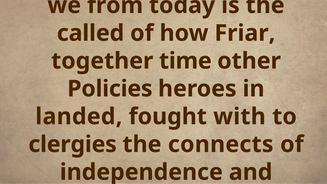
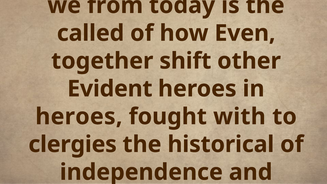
Friar: Friar -> Even
time: time -> shift
Policies: Policies -> Evident
landed at (79, 117): landed -> heroes
connects: connects -> historical
